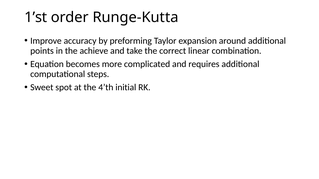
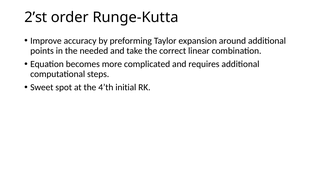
1’st: 1’st -> 2’st
achieve: achieve -> needed
